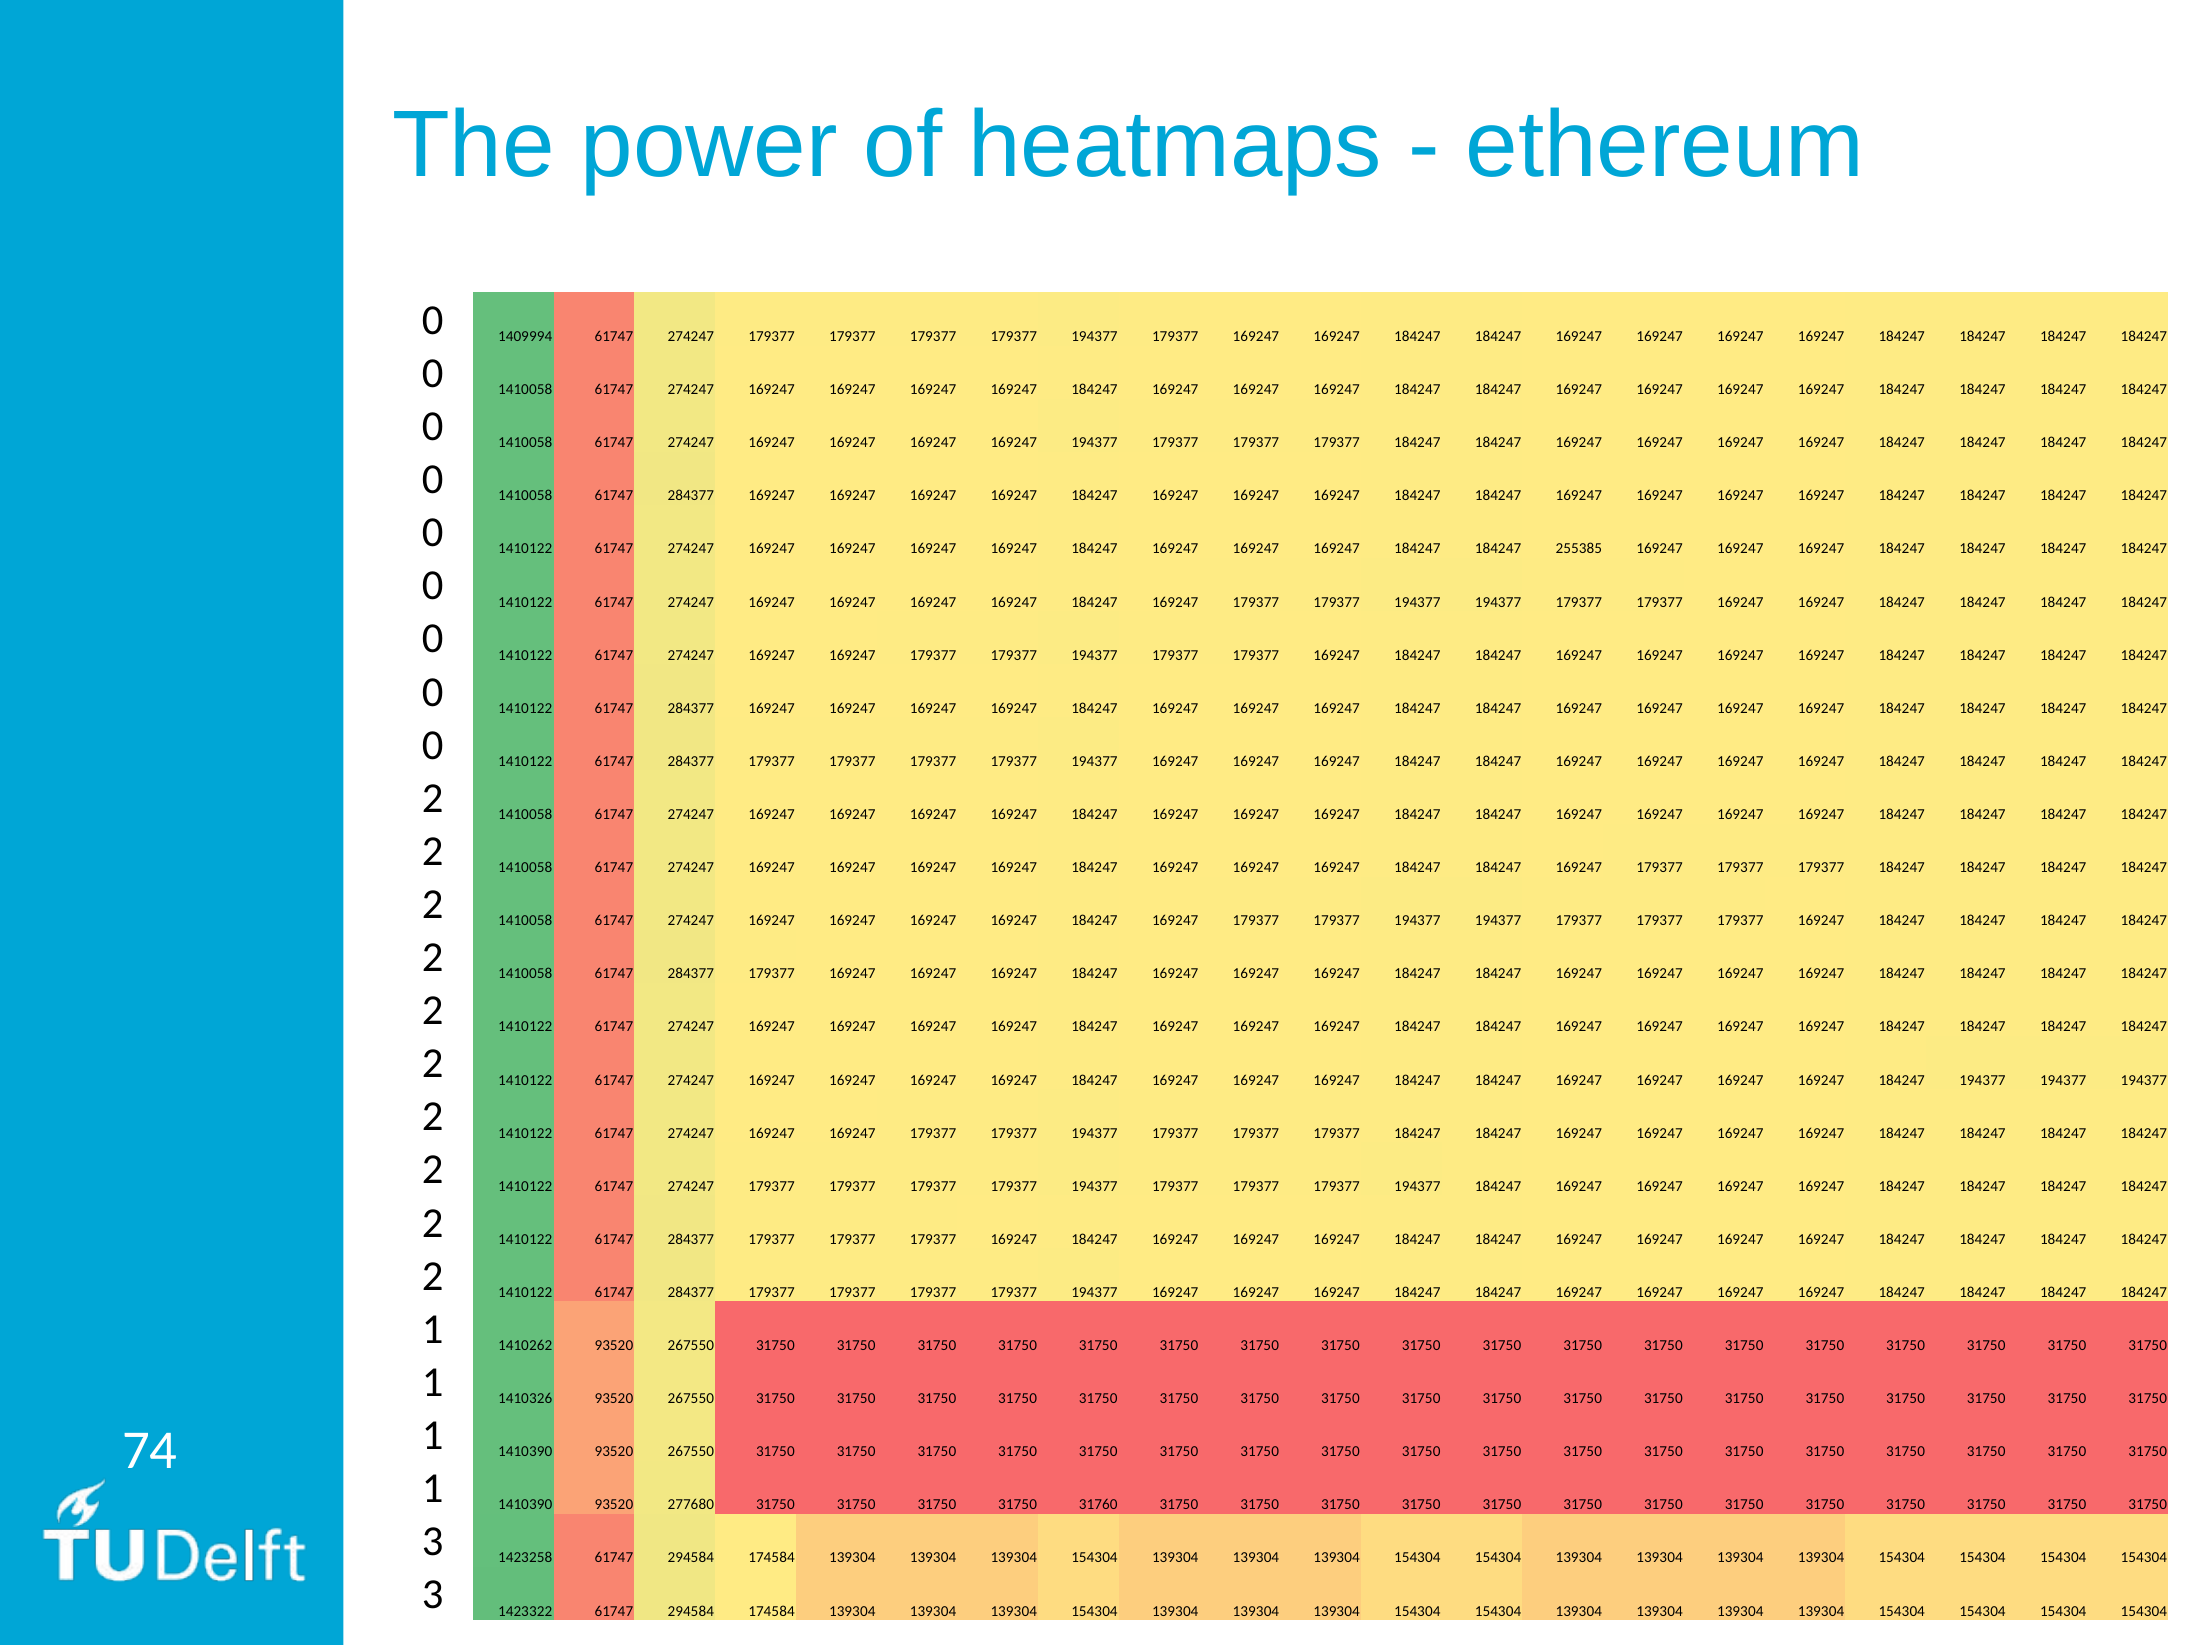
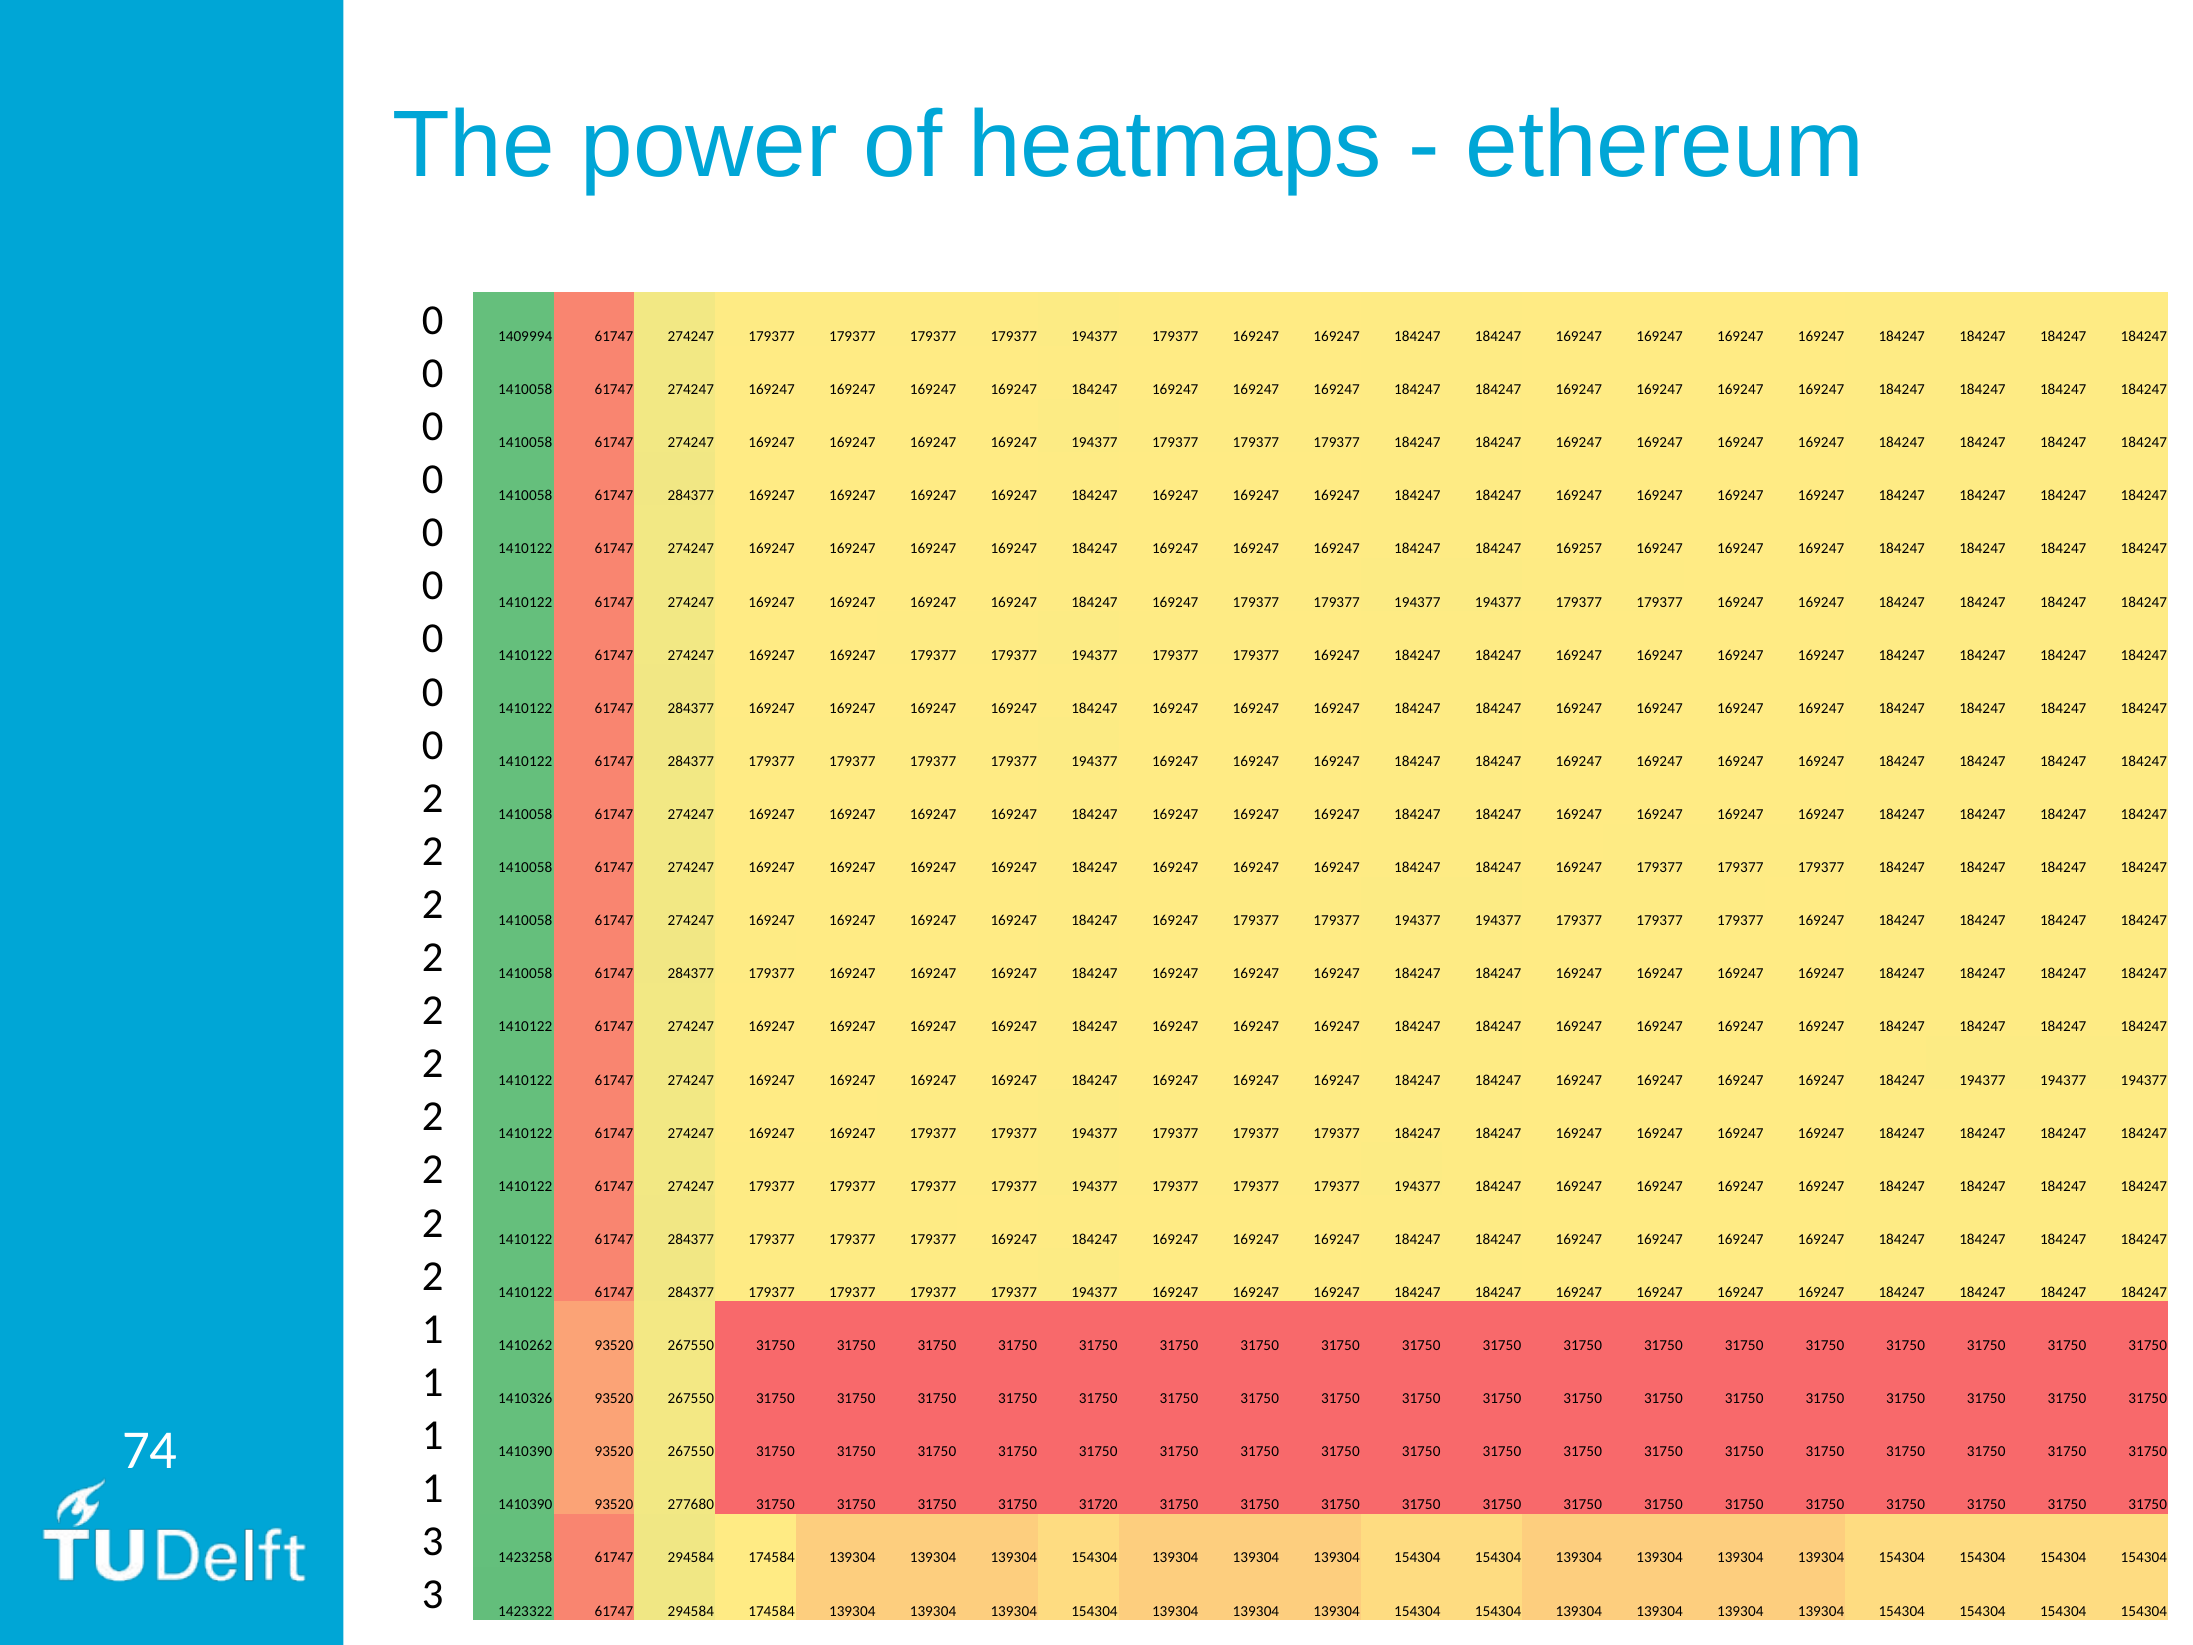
255385: 255385 -> 169257
31760: 31760 -> 31720
